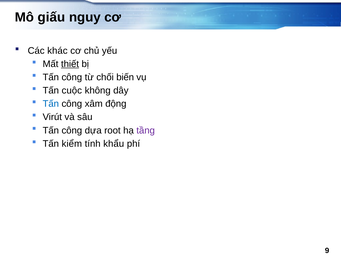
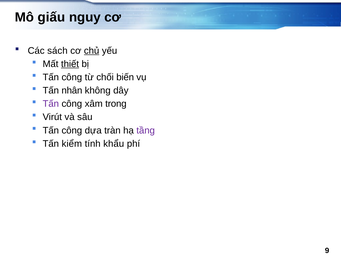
khác: khác -> sách
chủ underline: none -> present
cuộc: cuộc -> nhân
Tấn at (51, 104) colour: blue -> purple
động: động -> trong
root: root -> tràn
